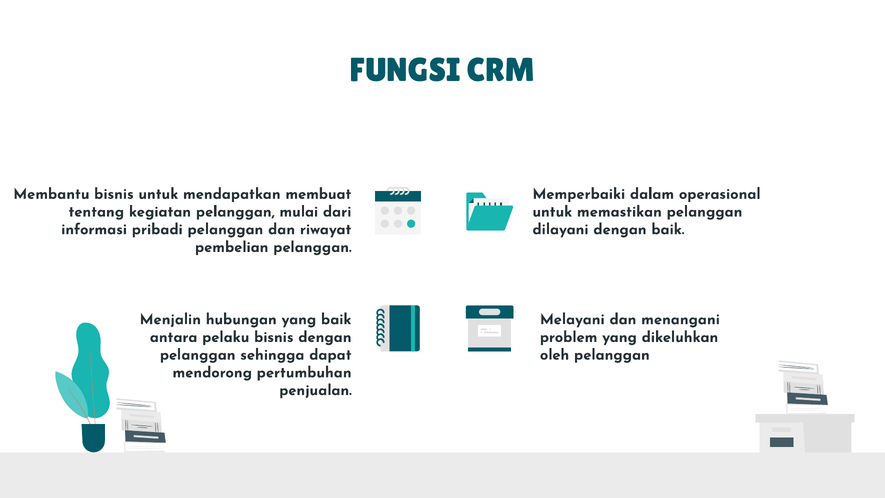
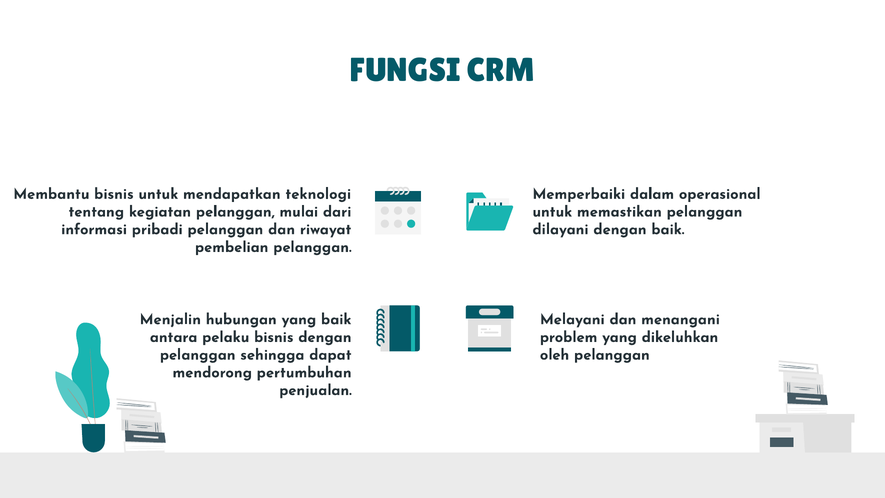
membuat: membuat -> teknologi
